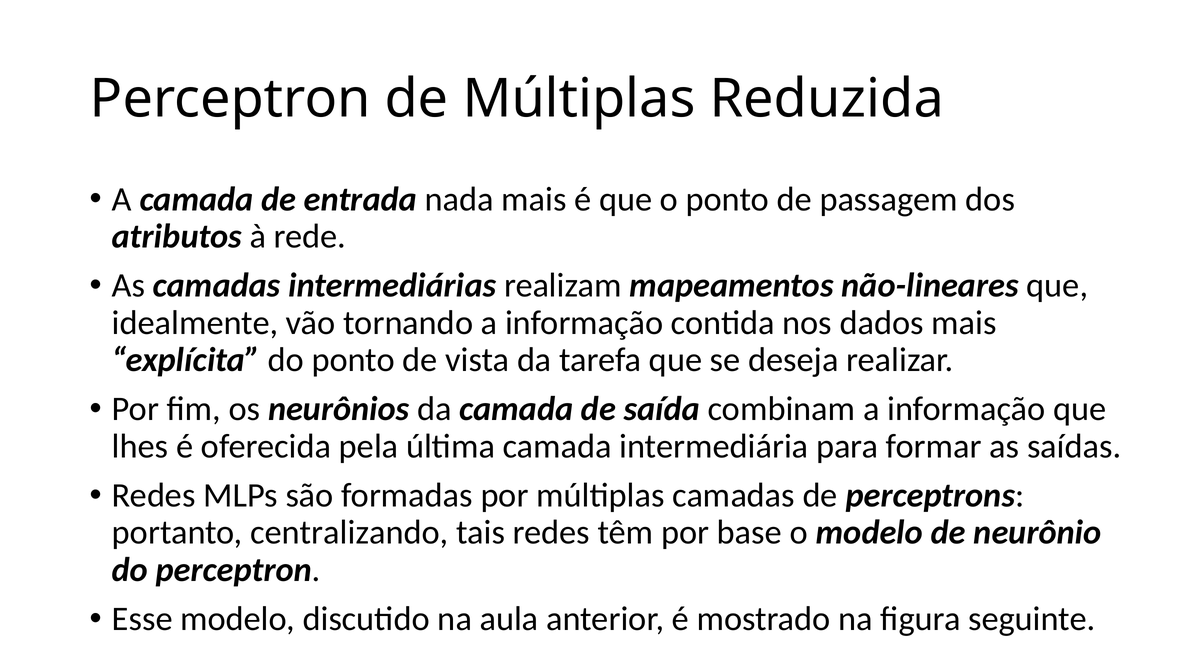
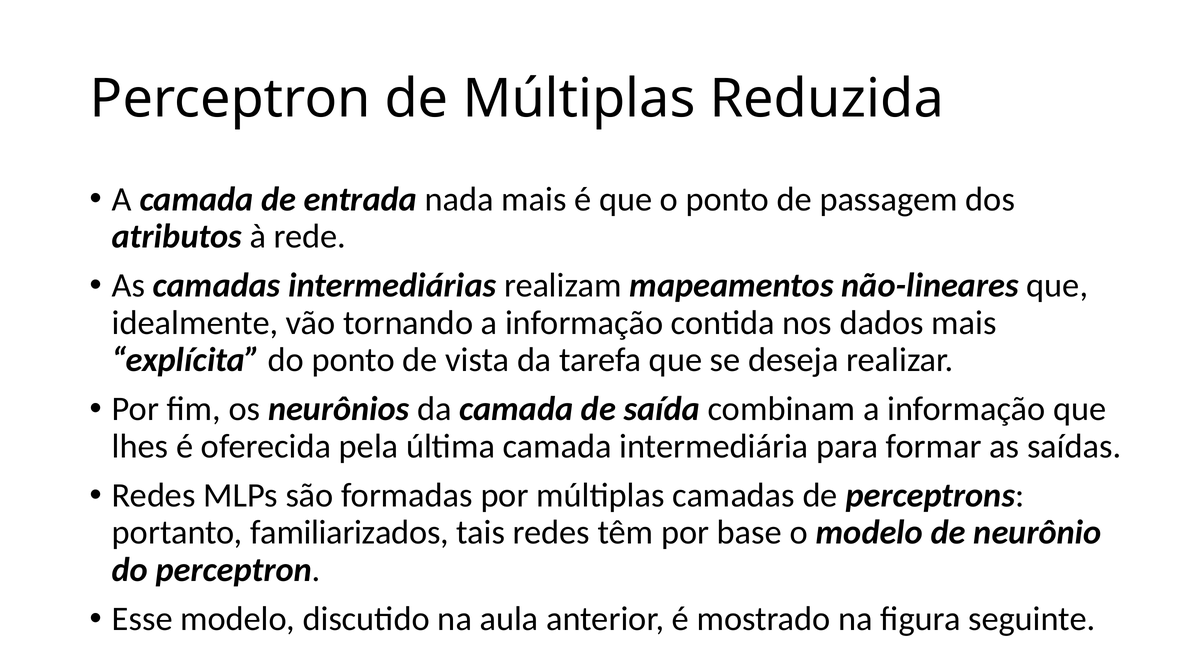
centralizando: centralizando -> familiarizados
